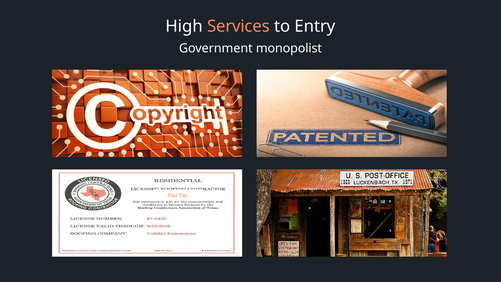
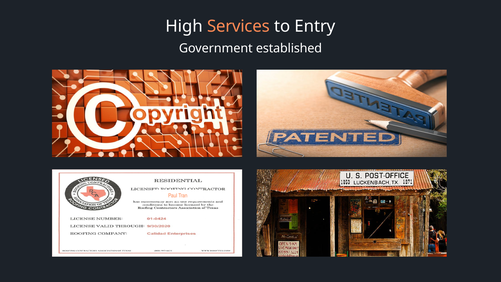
monopolist: monopolist -> established
